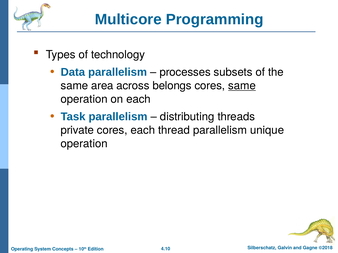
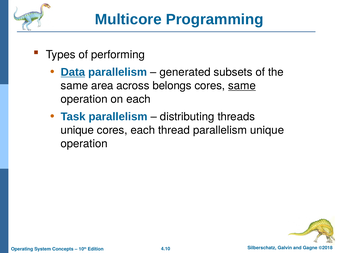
technology: technology -> performing
Data underline: none -> present
processes: processes -> generated
private at (77, 130): private -> unique
